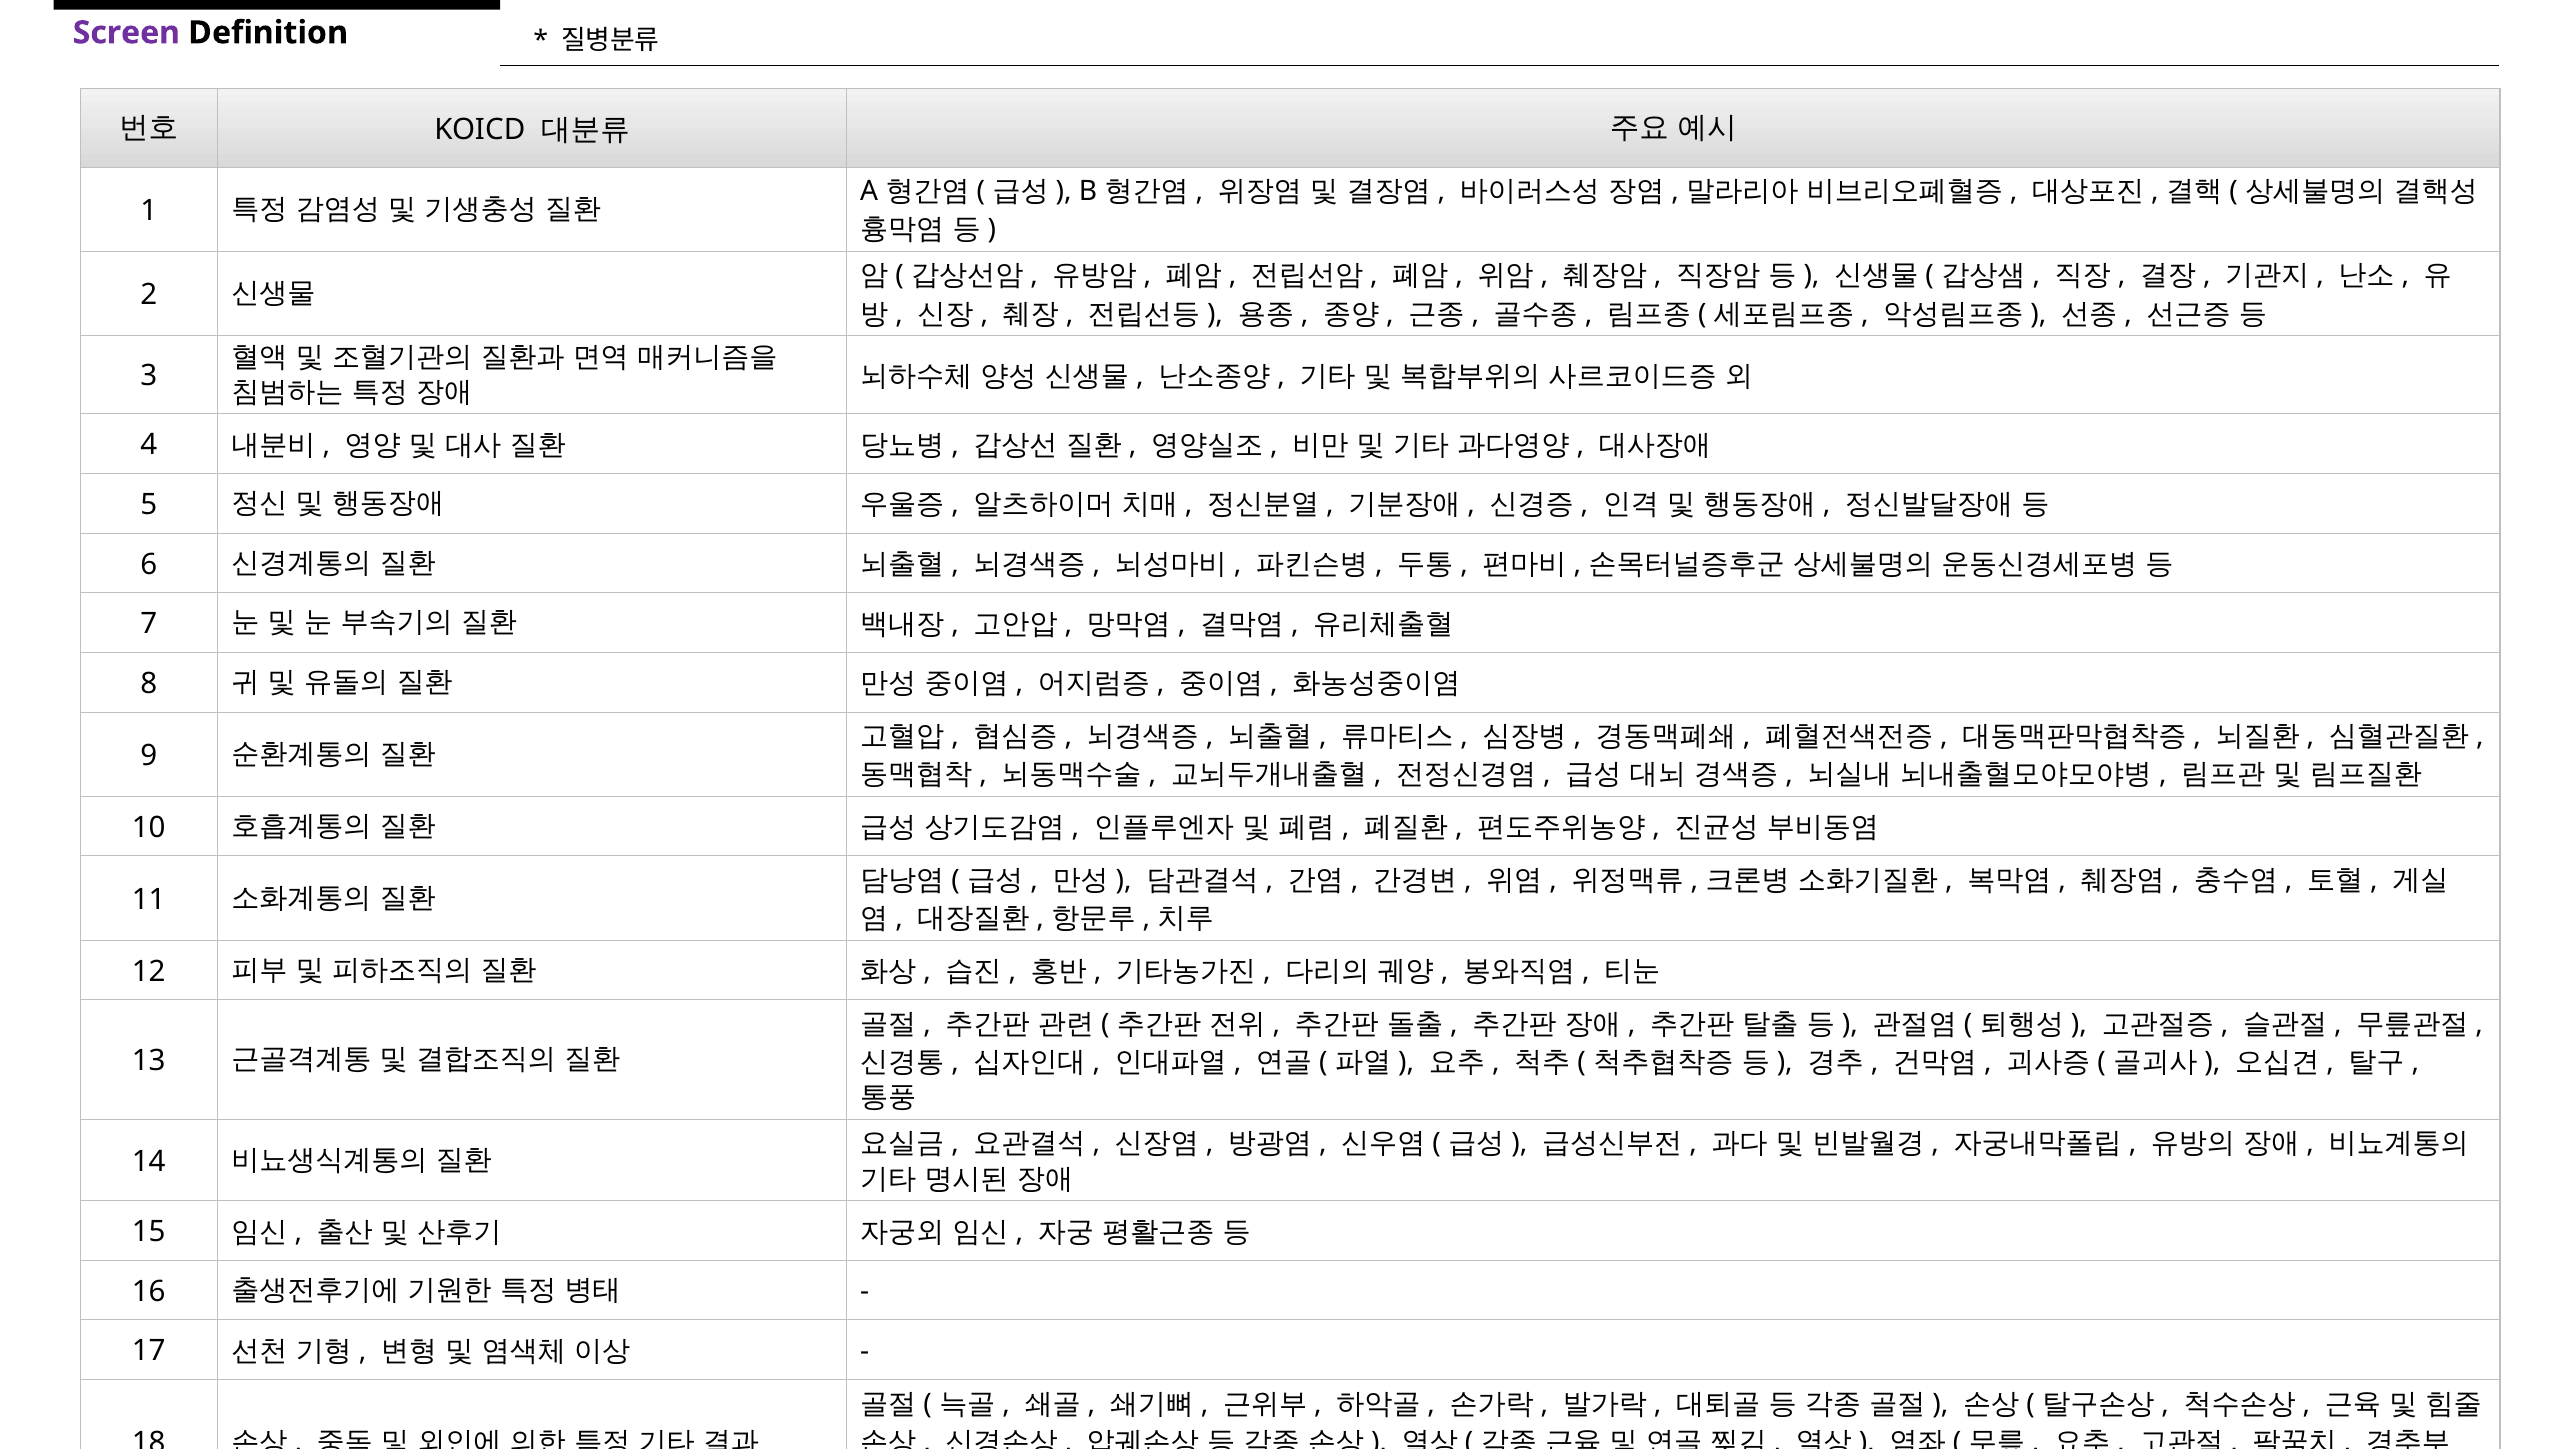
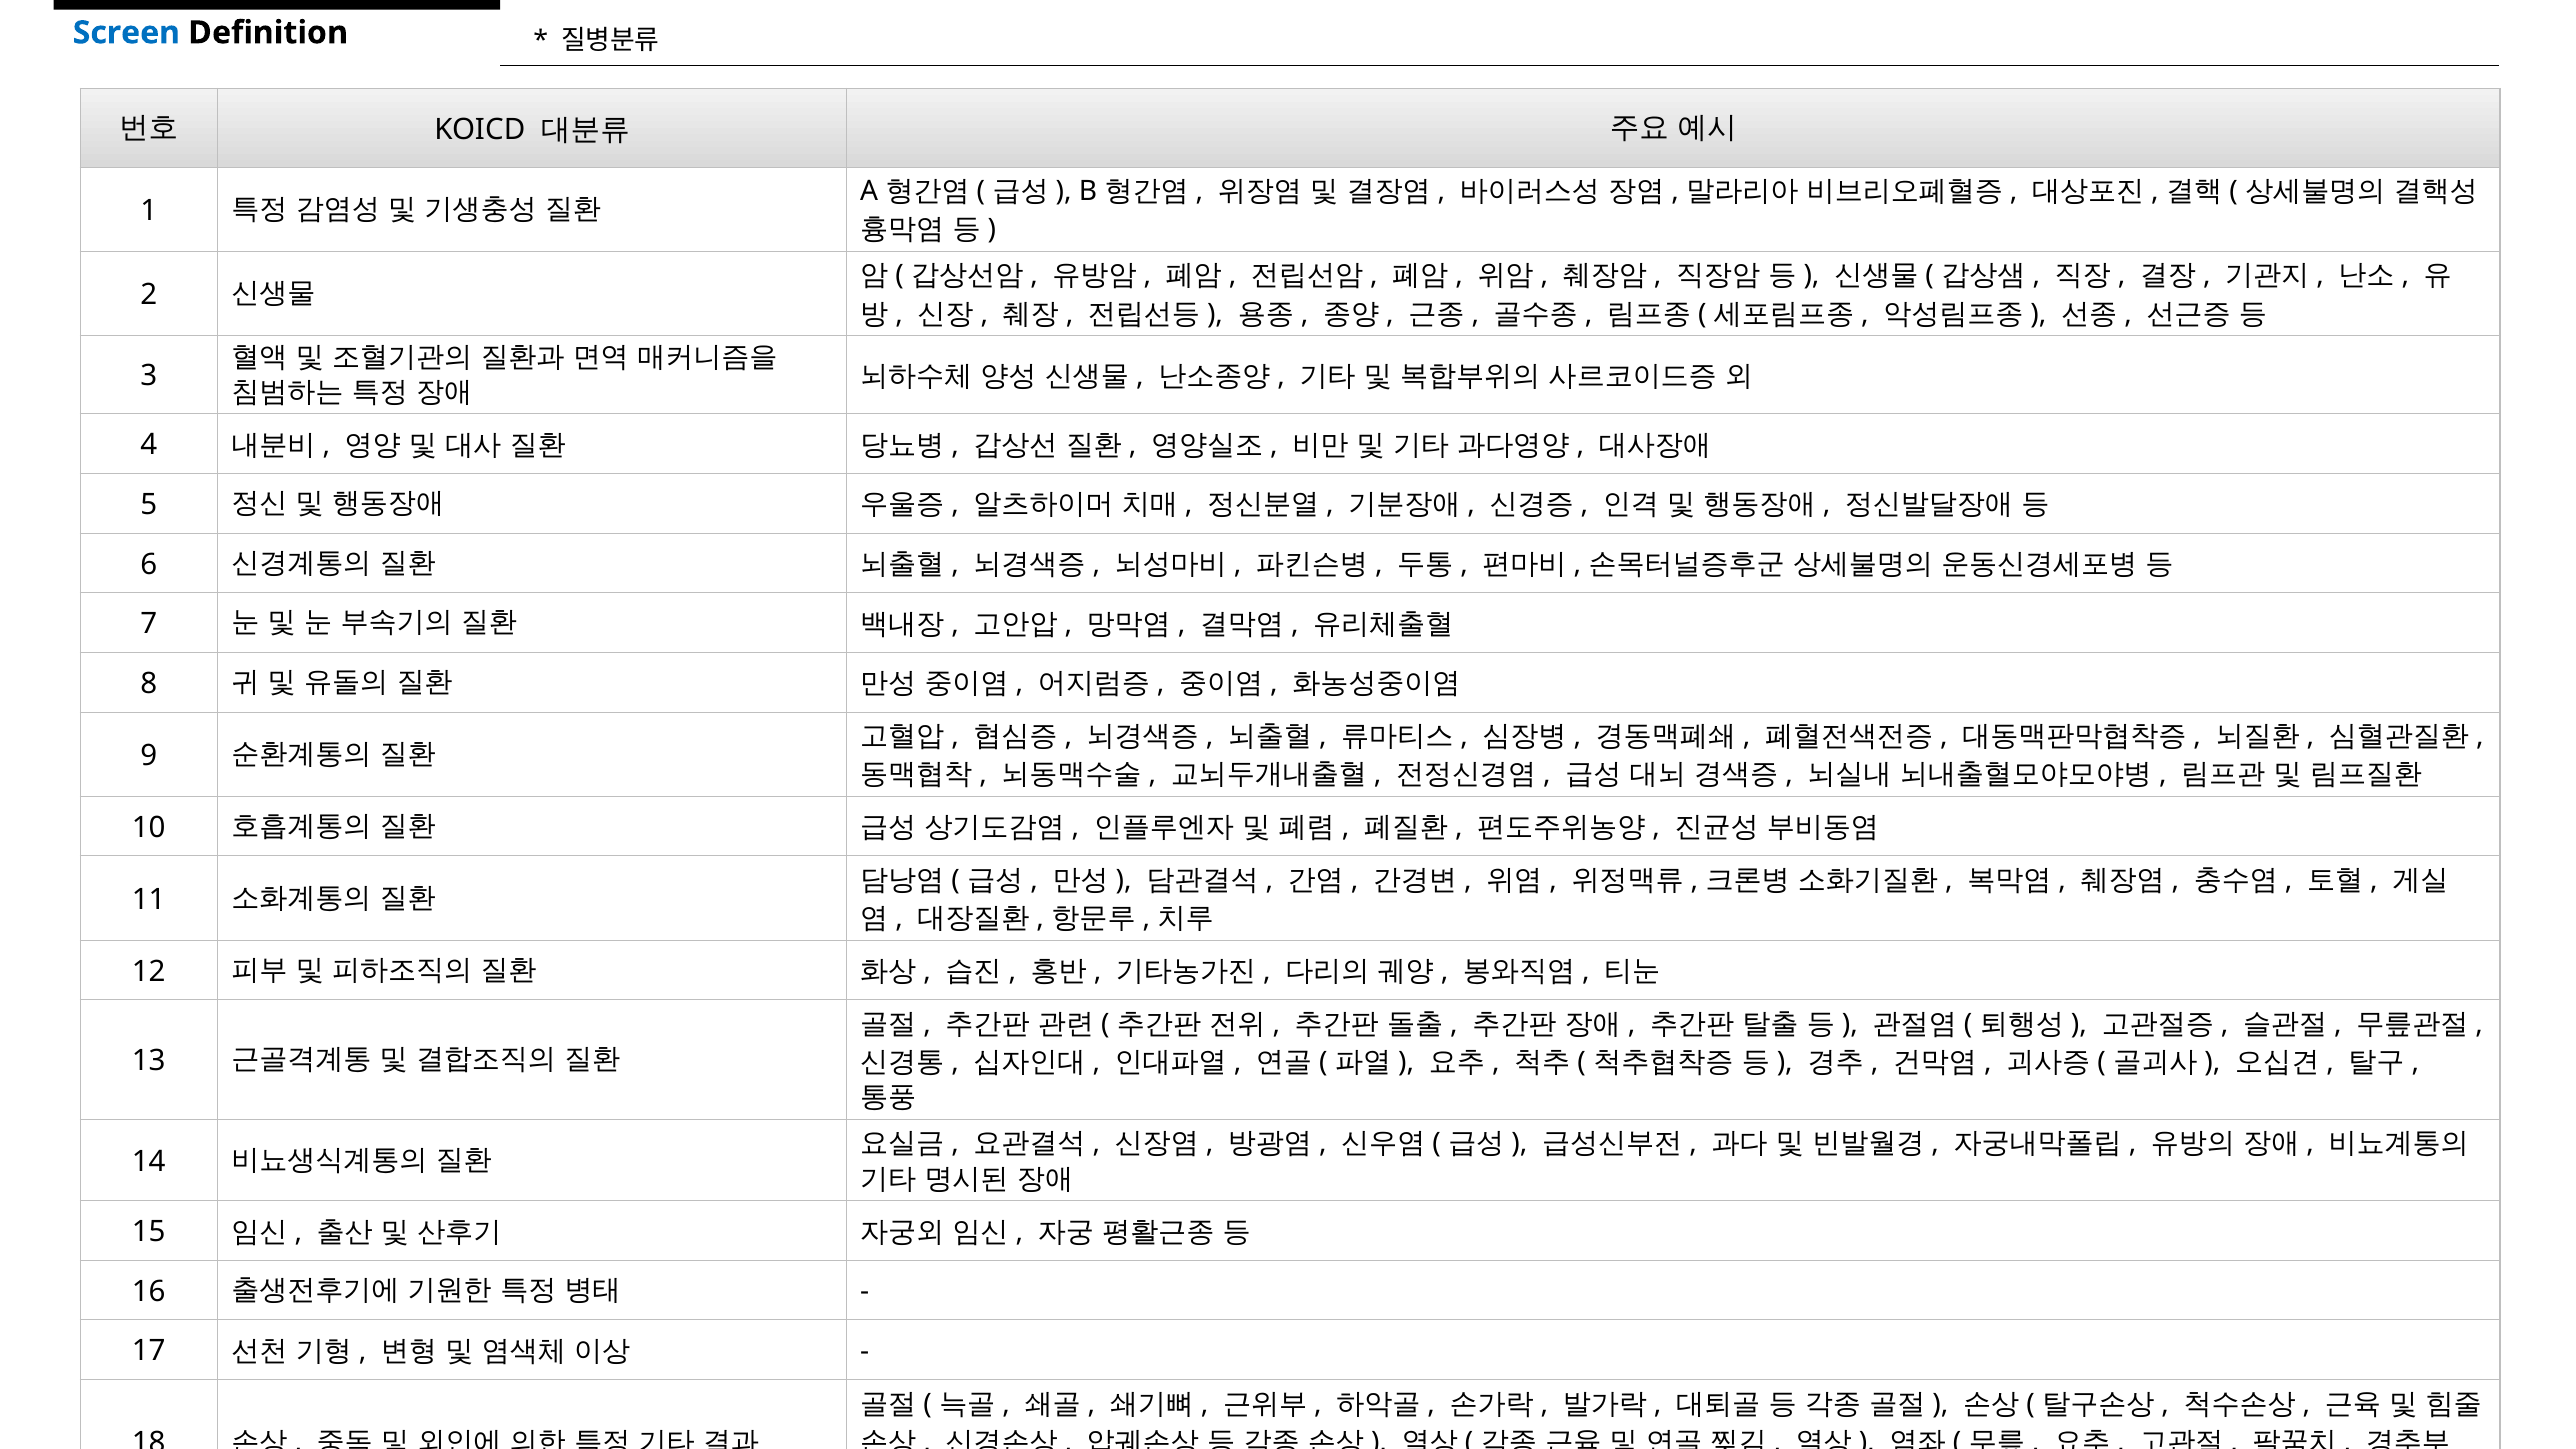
Screen colour: purple -> blue
